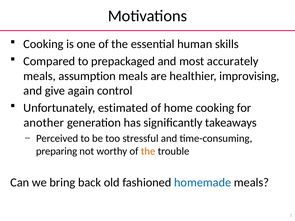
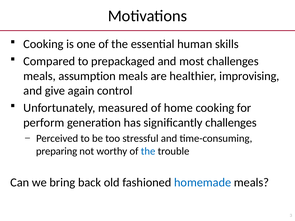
most accurately: accurately -> challenges
estimated: estimated -> measured
another: another -> perform
significantly takeaways: takeaways -> challenges
the at (148, 151) colour: orange -> blue
